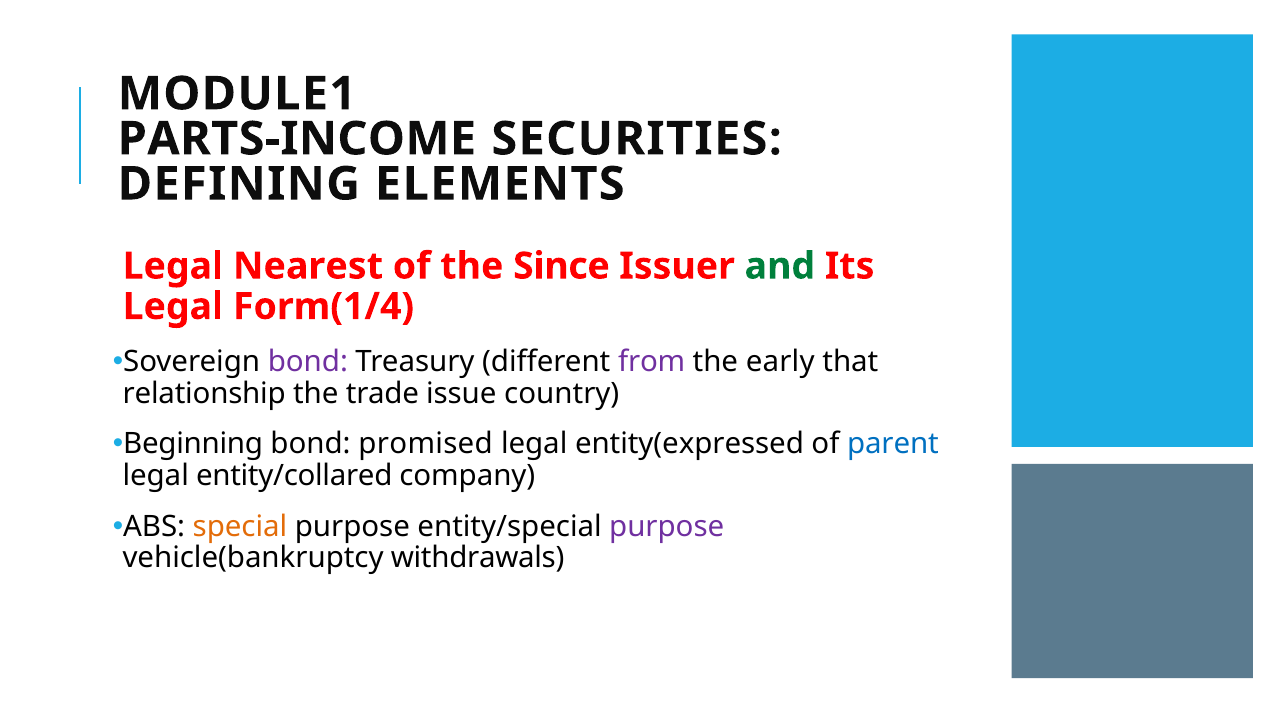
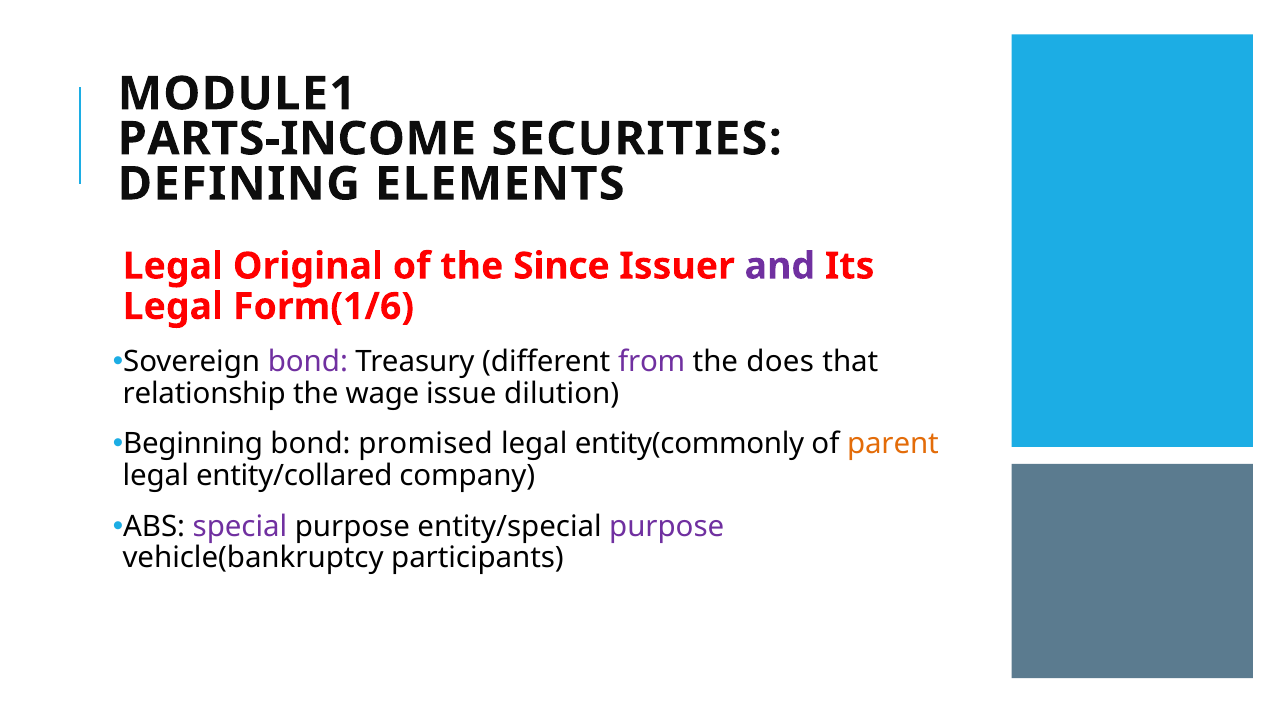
Nearest: Nearest -> Original
and colour: green -> purple
Form(1/4: Form(1/4 -> Form(1/6
early: early -> does
trade: trade -> wage
country: country -> dilution
entity(expressed: entity(expressed -> entity(commonly
parent colour: blue -> orange
special colour: orange -> purple
withdrawals: withdrawals -> participants
